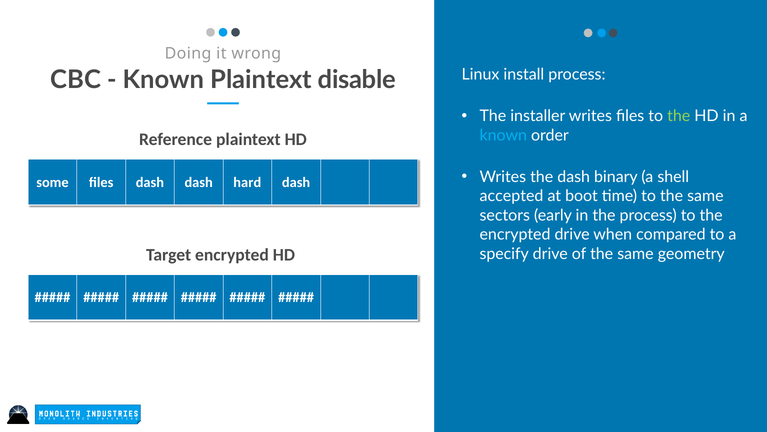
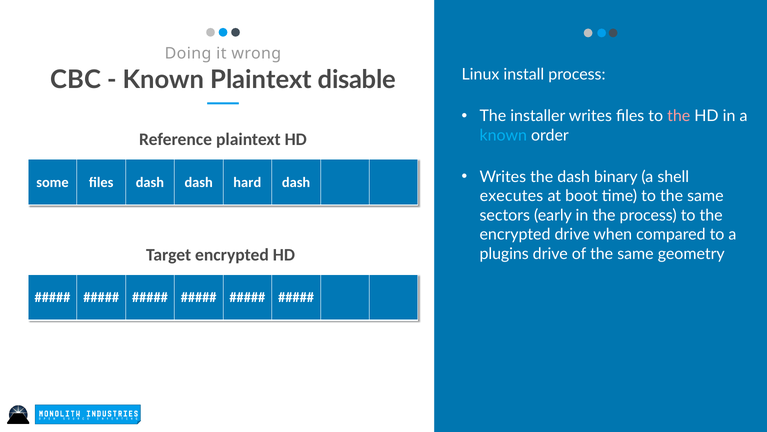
the at (679, 116) colour: light green -> pink
accepted: accepted -> executes
specify: specify -> plugins
